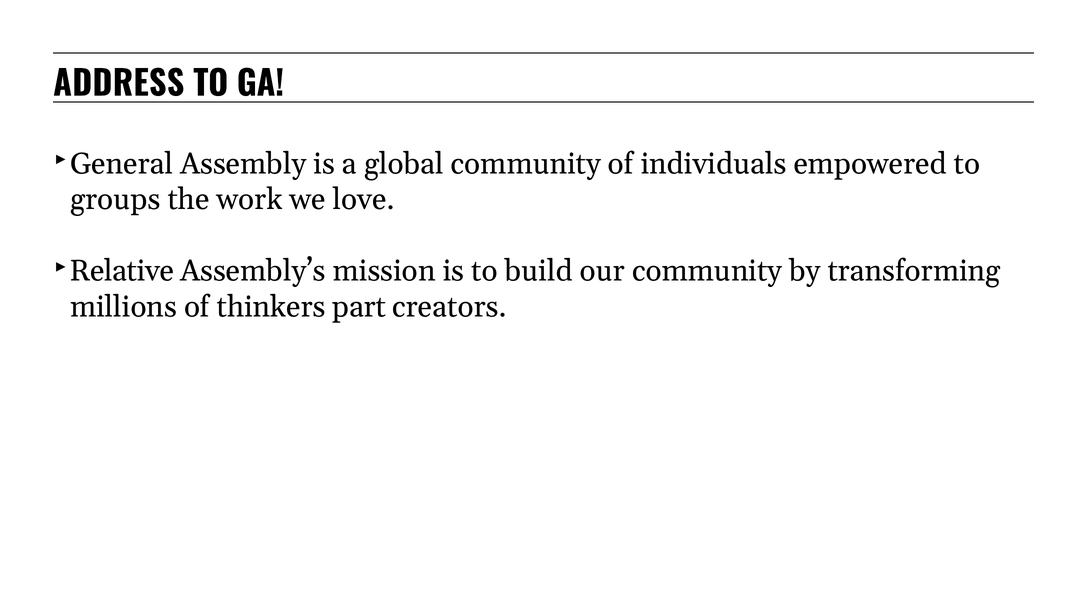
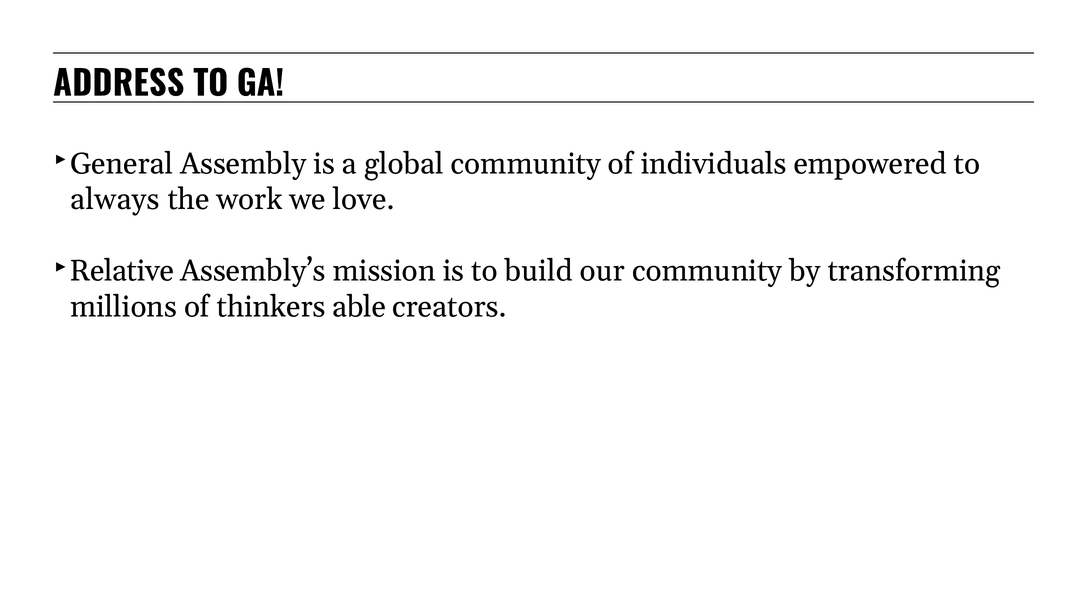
groups: groups -> always
part: part -> able
